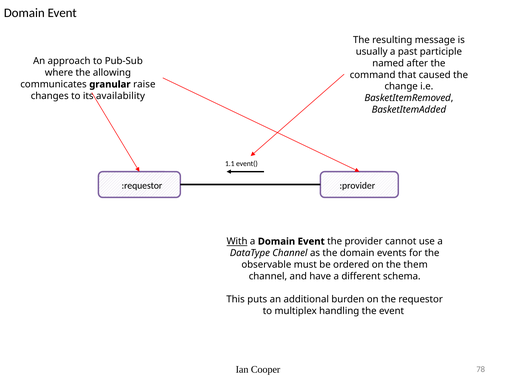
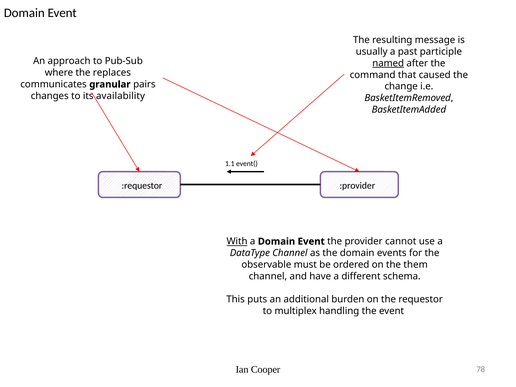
named underline: none -> present
allowing: allowing -> replaces
raise: raise -> pairs
